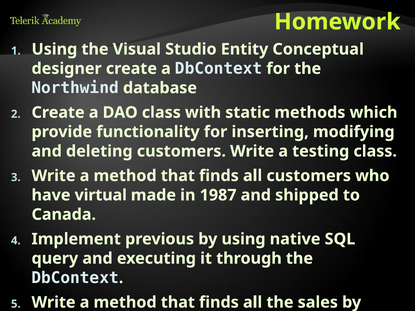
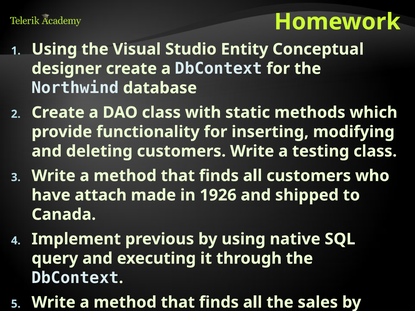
virtual: virtual -> attach
1987: 1987 -> 1926
